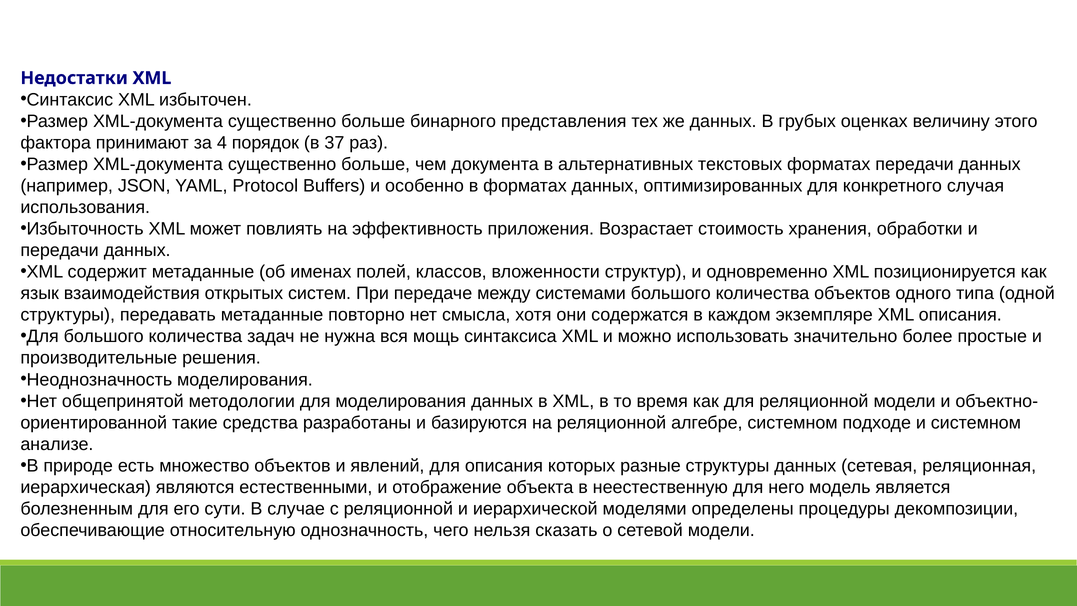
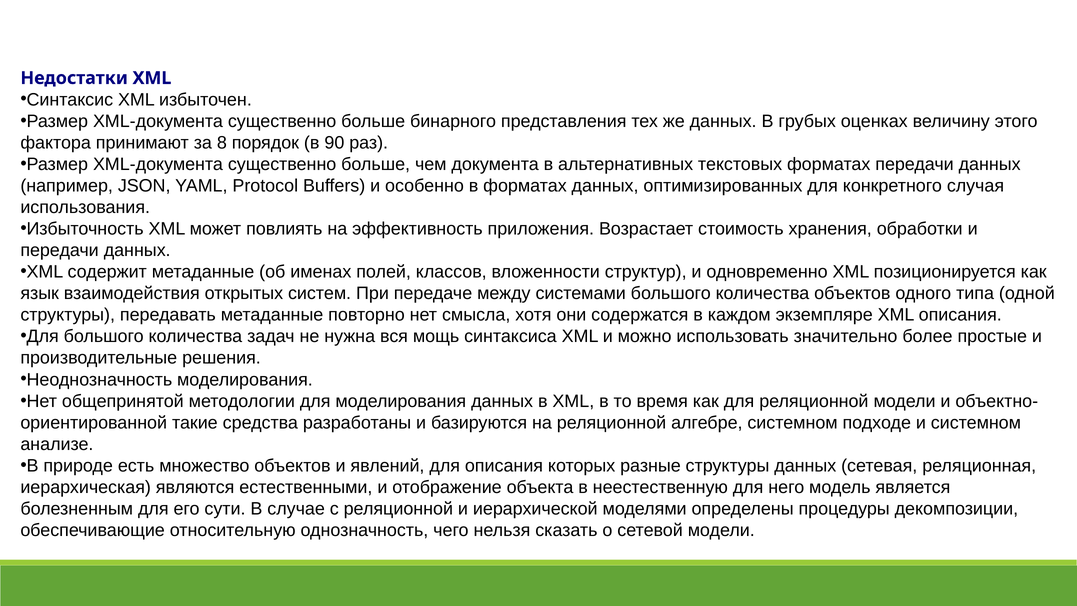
4: 4 -> 8
37: 37 -> 90
